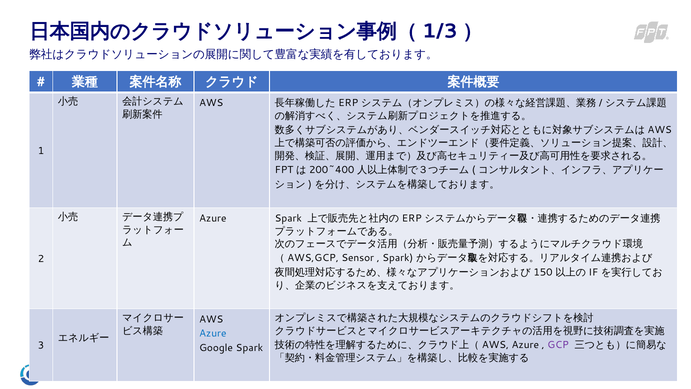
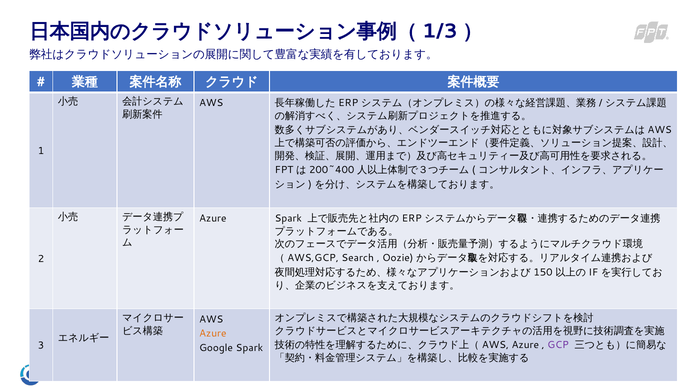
Sensor: Sensor -> Search
Spark at (398, 258): Spark -> Oozie
Azure at (213, 333) colour: blue -> orange
